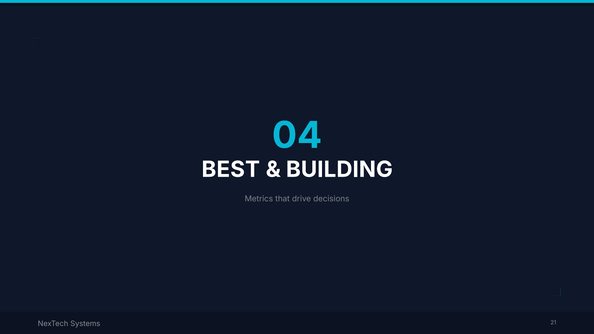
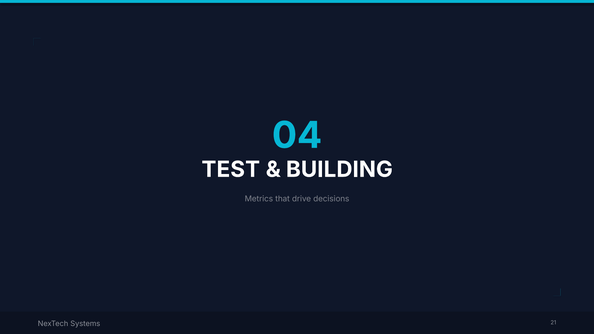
BEST: BEST -> TEST
